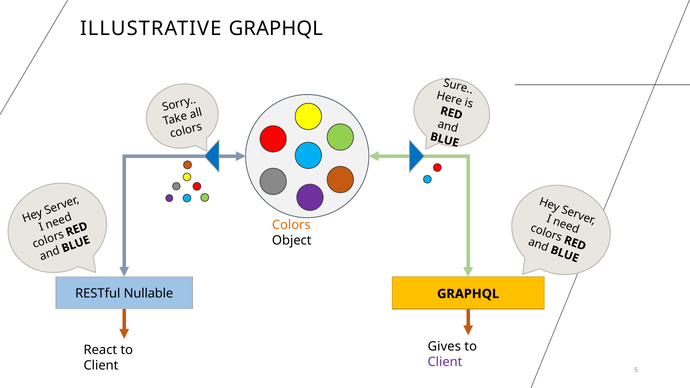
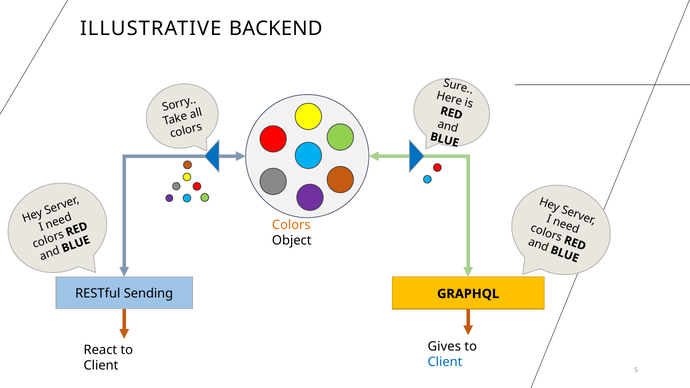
ILLUSTRATIVE GRAPHQL: GRAPHQL -> BACKEND
Nullable: Nullable -> Sending
Client at (445, 362) colour: purple -> blue
